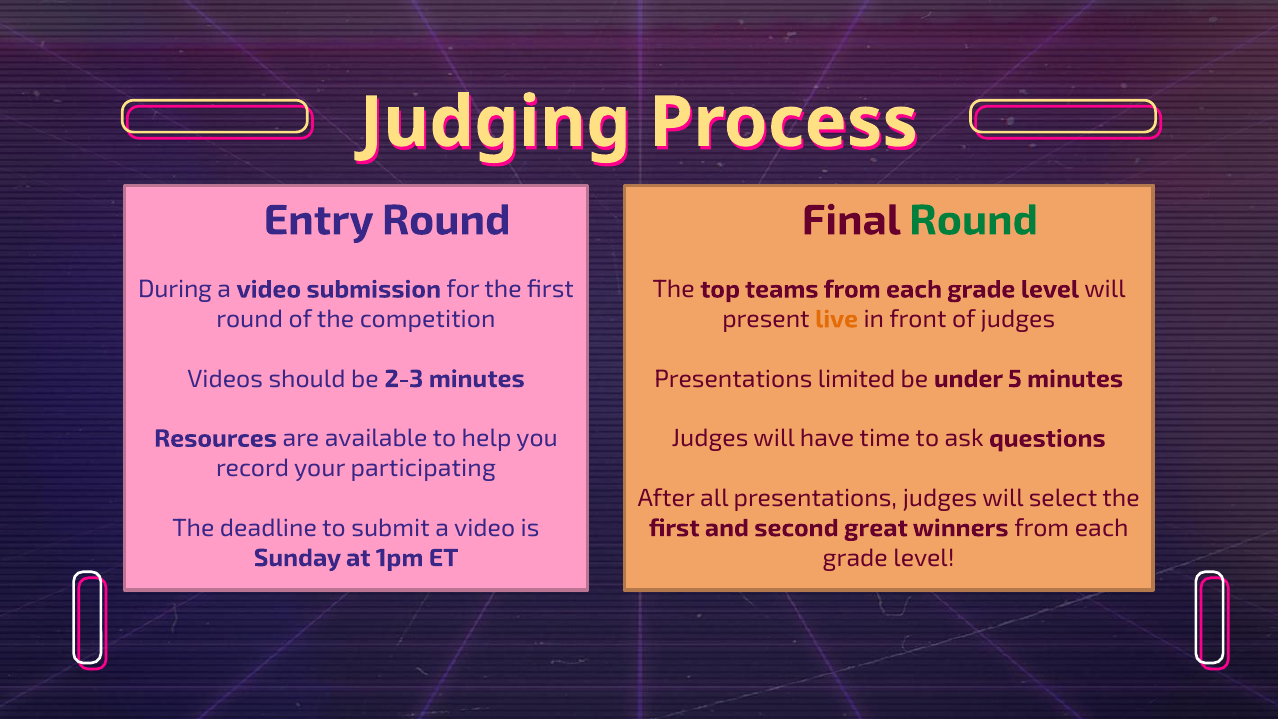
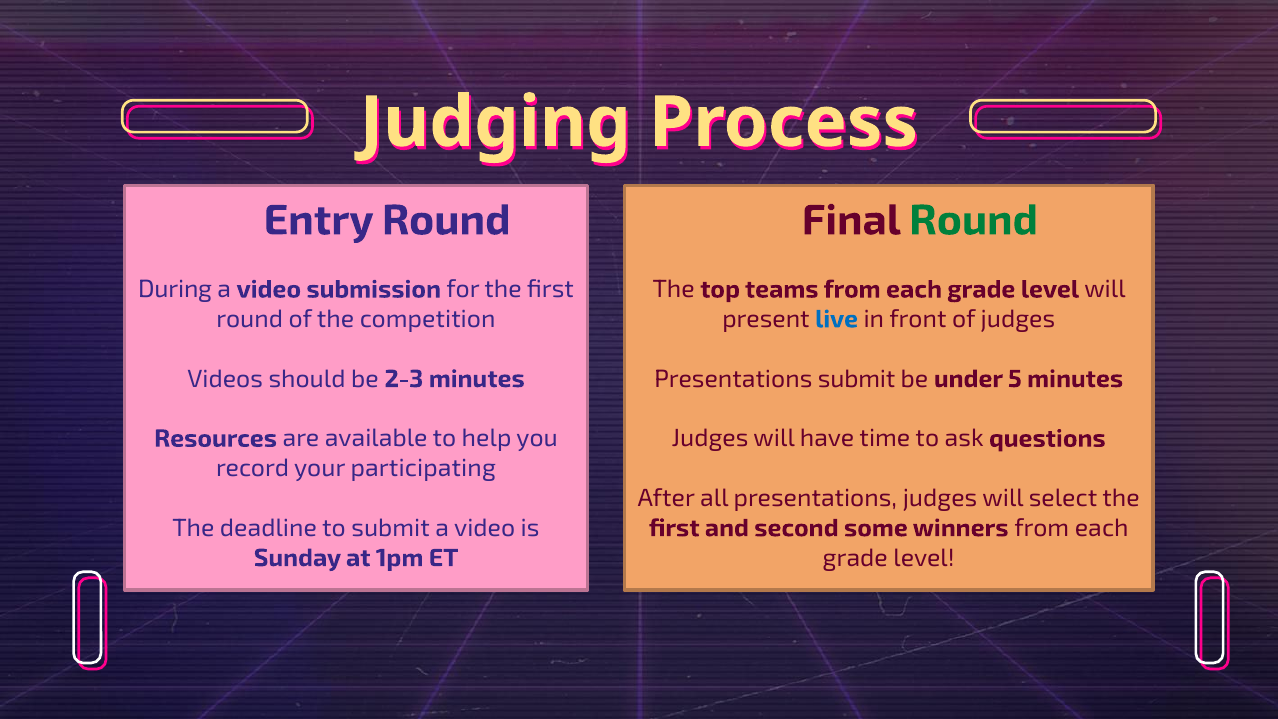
live colour: orange -> blue
Presentations limited: limited -> submit
great: great -> some
